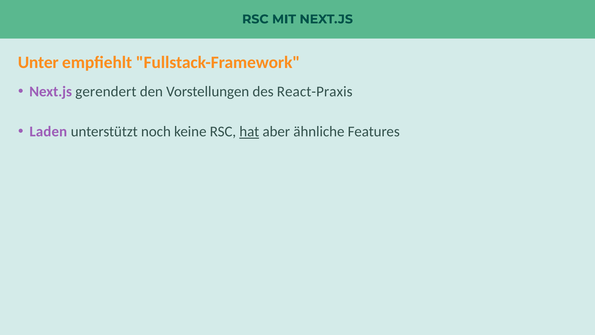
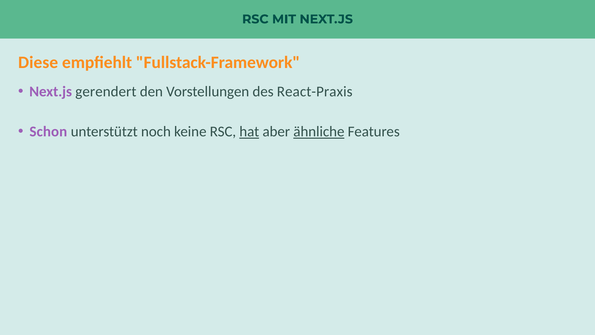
Unter: Unter -> Diese
Laden: Laden -> Schon
ähnliche underline: none -> present
